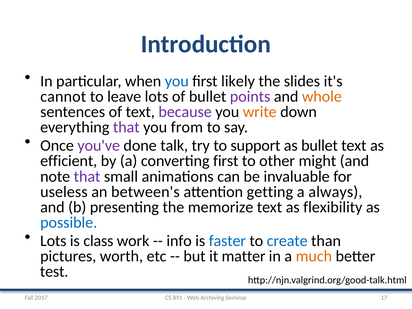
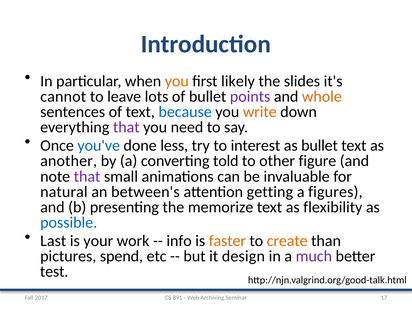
you at (177, 81) colour: blue -> orange
because colour: purple -> blue
from: from -> need
you've colour: purple -> blue
talk: talk -> less
support: support -> interest
efficient: efficient -> another
converting first: first -> told
might: might -> figure
useless: useless -> natural
always: always -> figures
Lots at (53, 241): Lots -> Last
class: class -> your
faster colour: blue -> orange
create colour: blue -> orange
worth: worth -> spend
matter: matter -> design
much colour: orange -> purple
